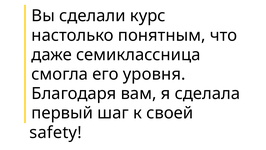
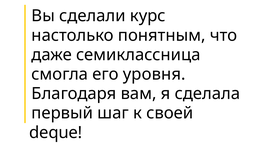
safety: safety -> deque
